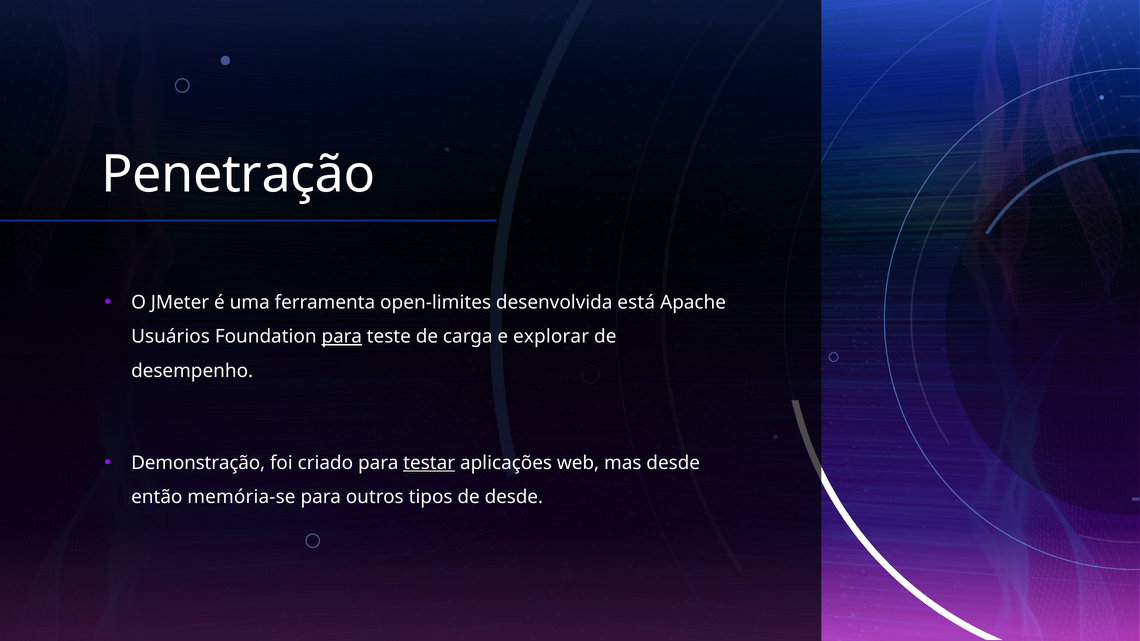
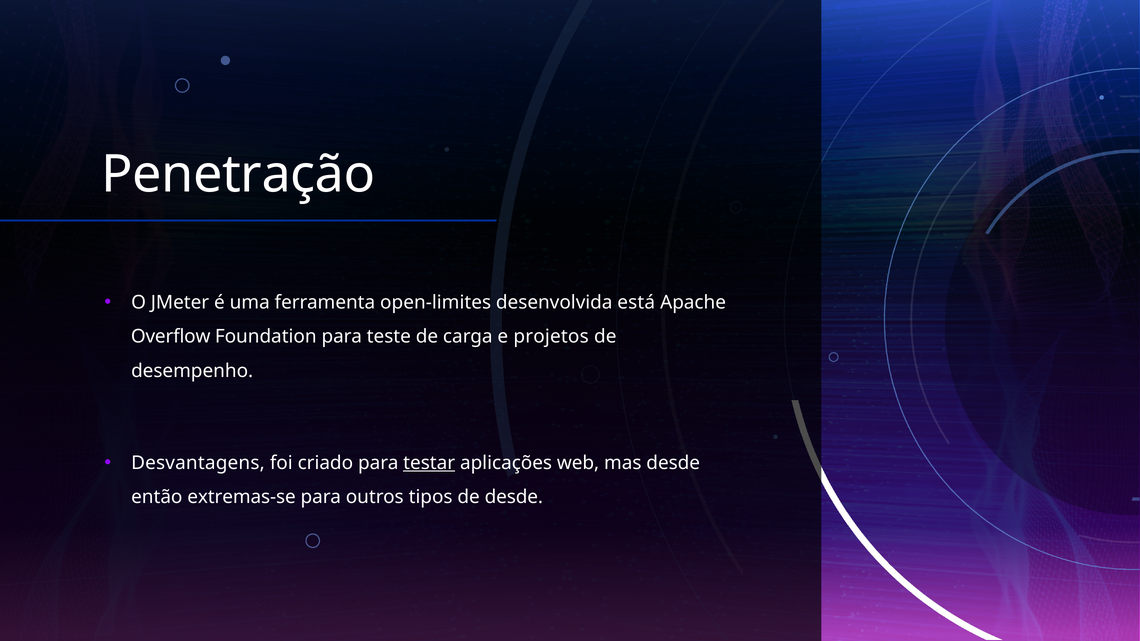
Usuários: Usuários -> Overflow
para at (342, 337) underline: present -> none
explorar: explorar -> projetos
Demonstração: Demonstração -> Desvantagens
memória-se: memória-se -> extremas-se
